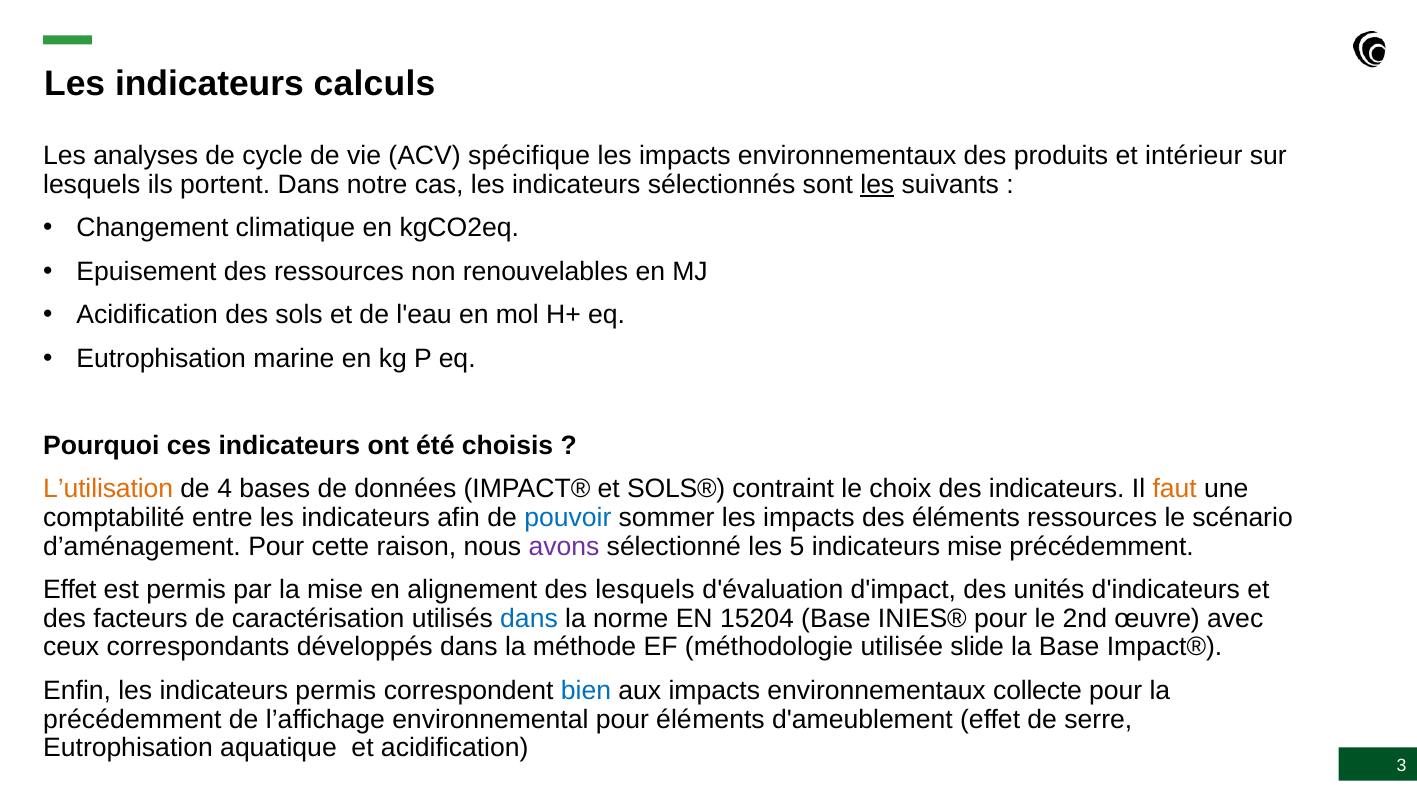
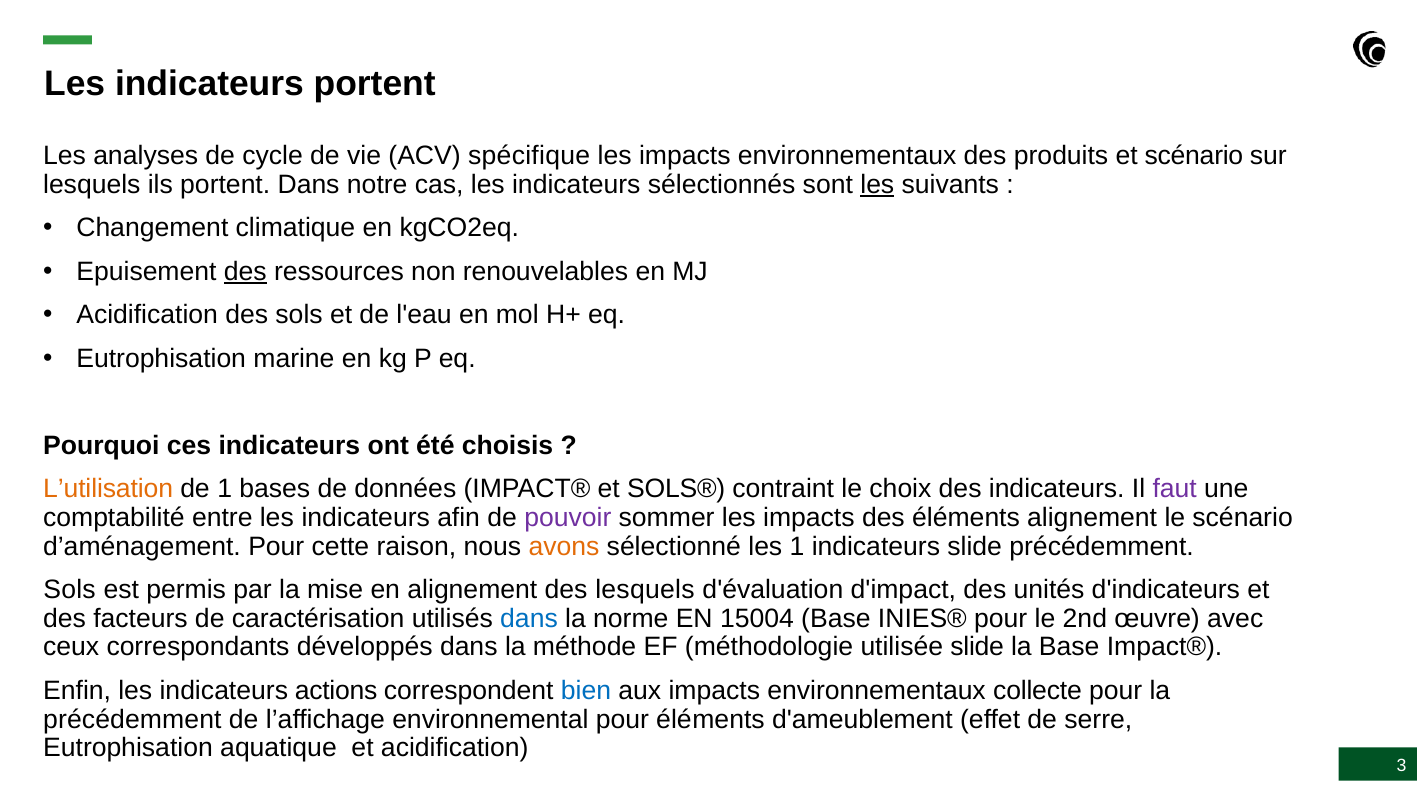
indicateurs calculs: calculs -> portent
et intérieur: intérieur -> scénario
des at (245, 272) underline: none -> present
de 4: 4 -> 1
faut colour: orange -> purple
pouvoir colour: blue -> purple
éléments ressources: ressources -> alignement
avons colour: purple -> orange
les 5: 5 -> 1
indicateurs mise: mise -> slide
Effet at (70, 590): Effet -> Sols
15204: 15204 -> 15004
indicateurs permis: permis -> actions
